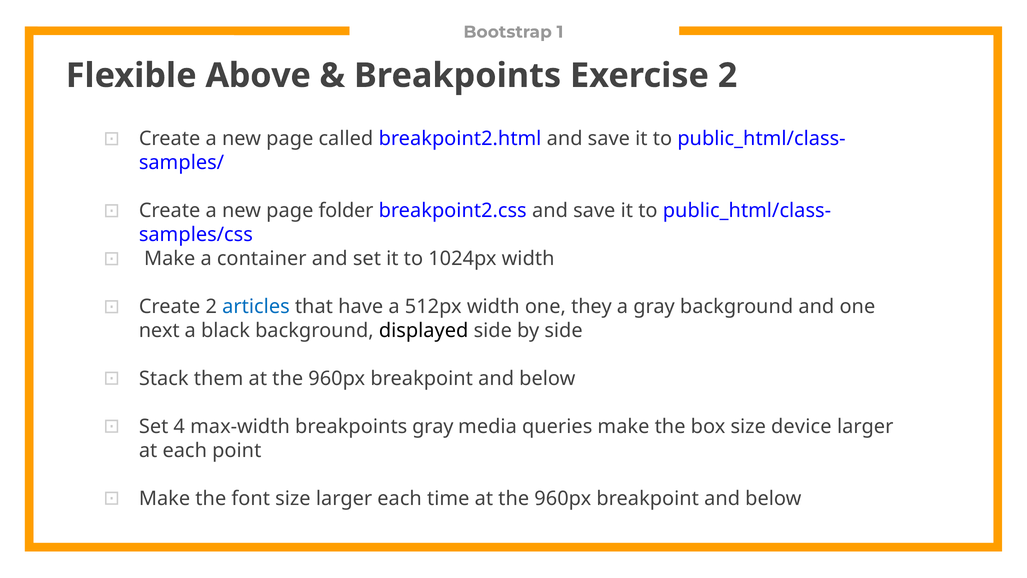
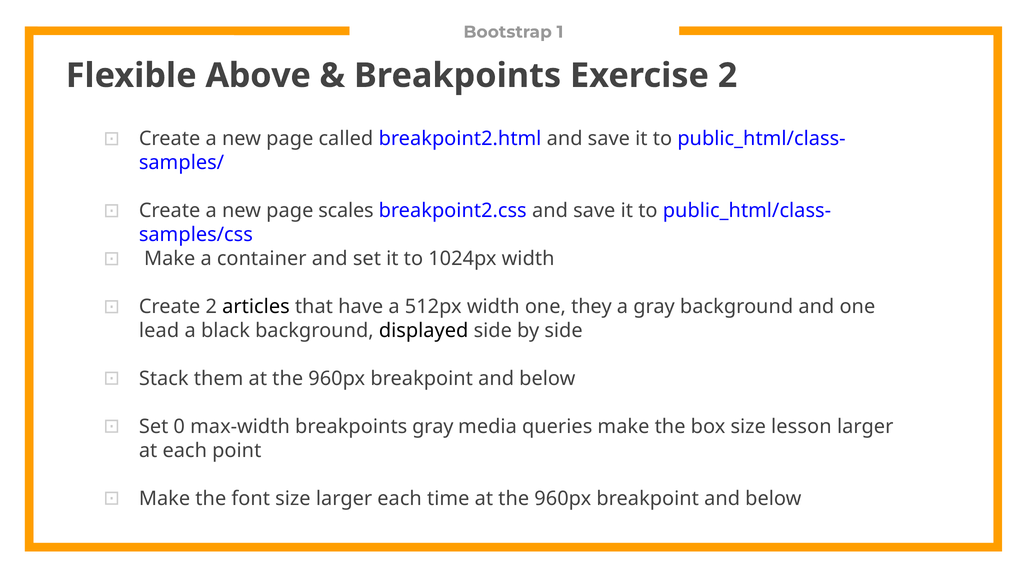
folder: folder -> scales
articles colour: blue -> black
next: next -> lead
4: 4 -> 0
device: device -> lesson
